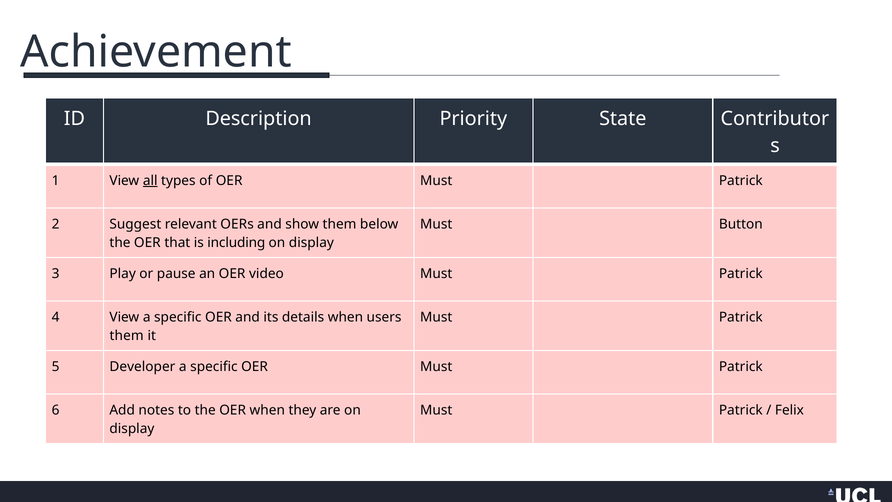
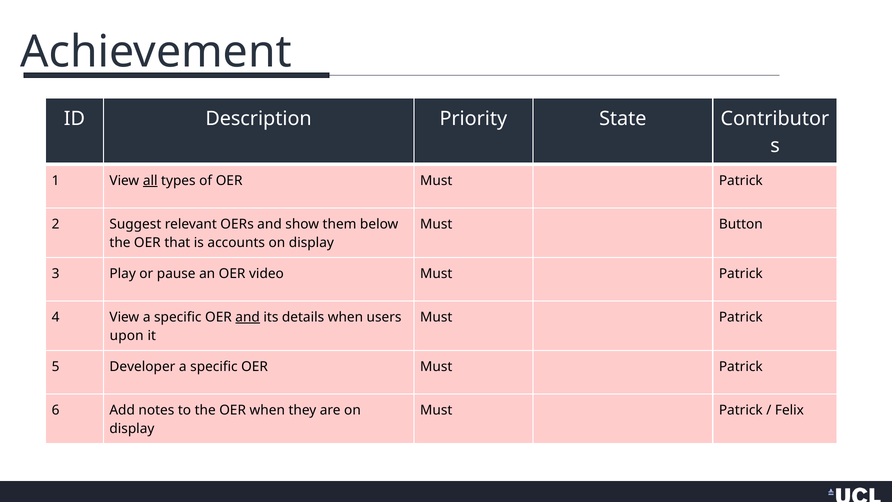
including: including -> accounts
and at (248, 317) underline: none -> present
them at (127, 336): them -> upon
